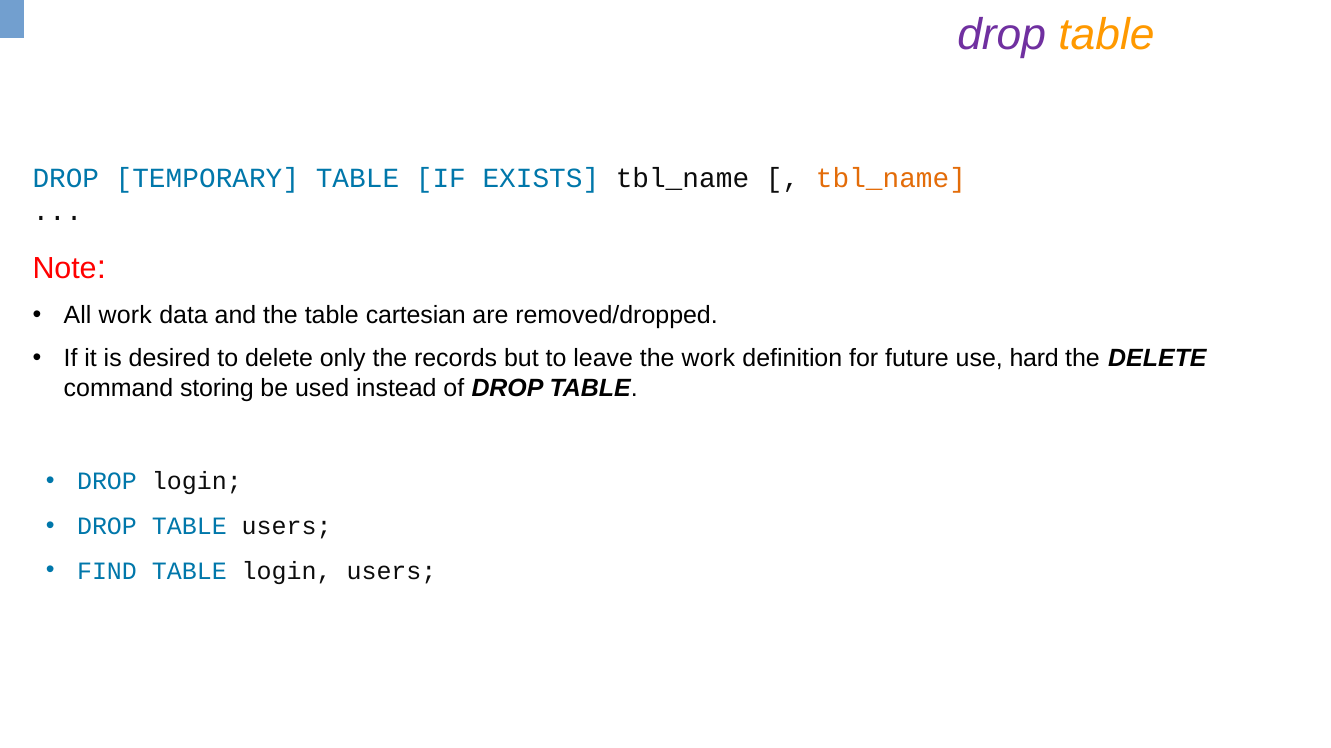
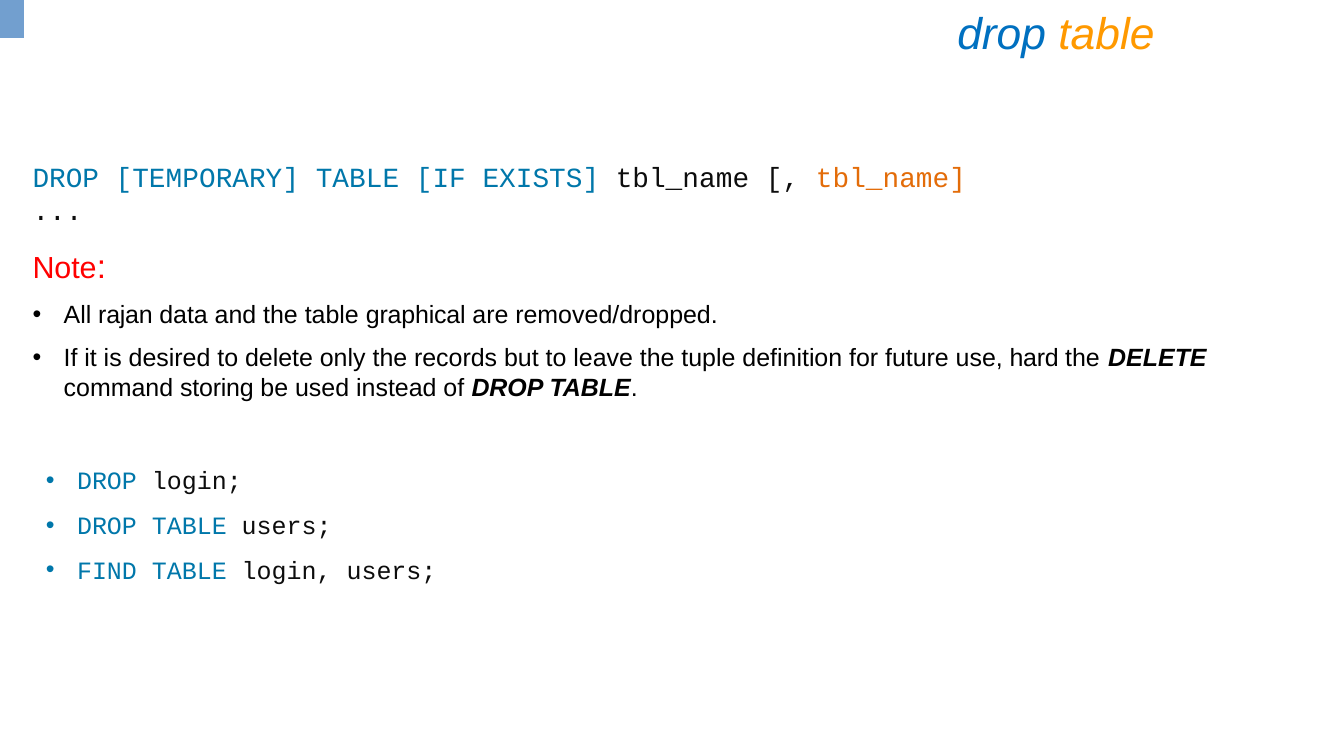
drop at (1002, 35) colour: purple -> blue
All work: work -> rajan
cartesian: cartesian -> graphical
the work: work -> tuple
